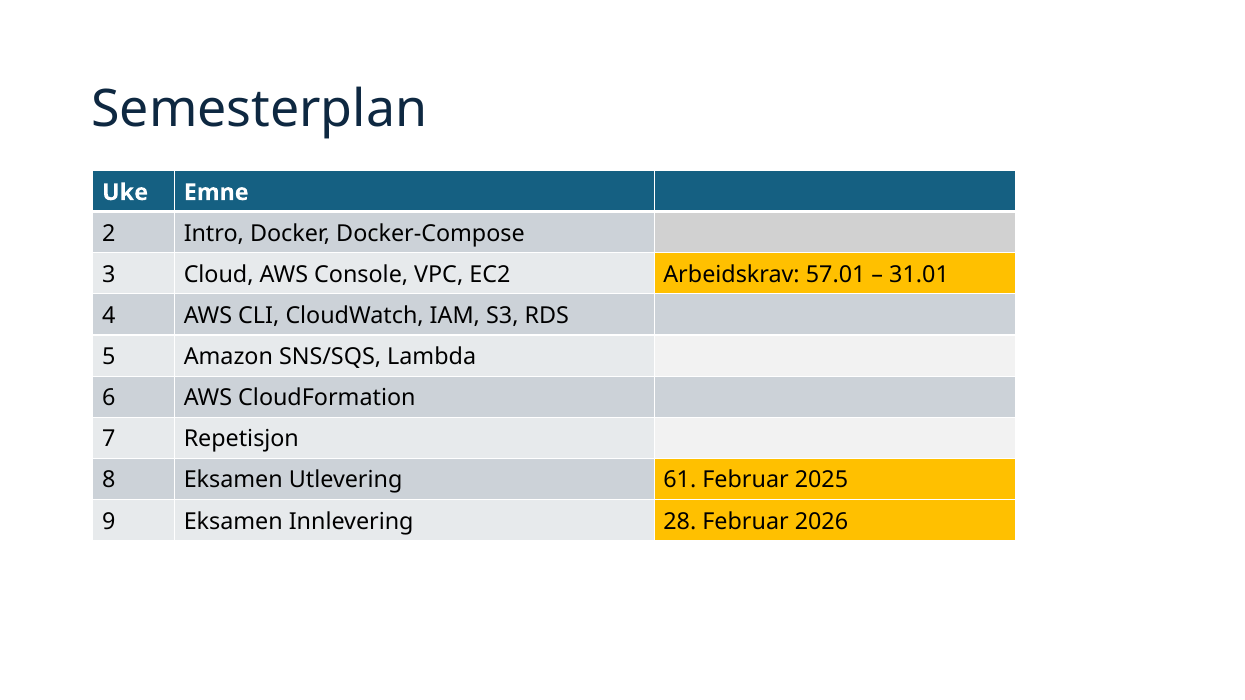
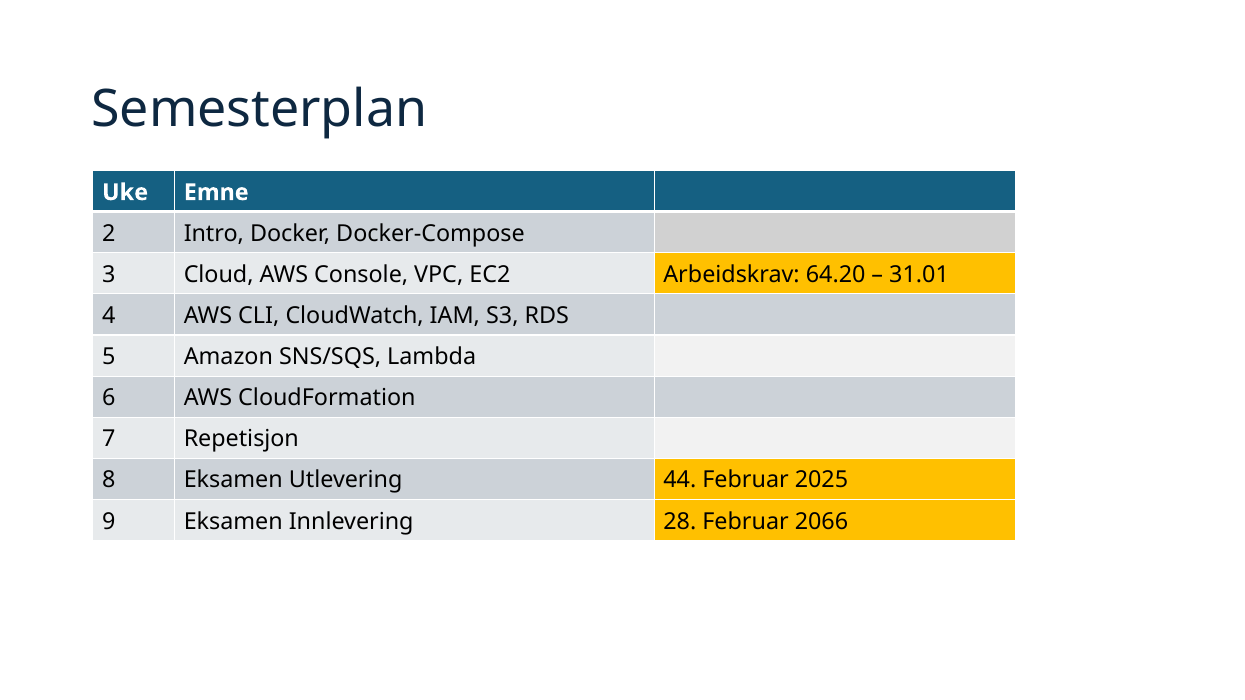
57.01: 57.01 -> 64.20
61: 61 -> 44
2026: 2026 -> 2066
